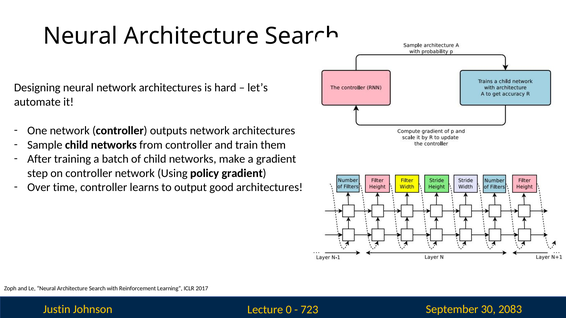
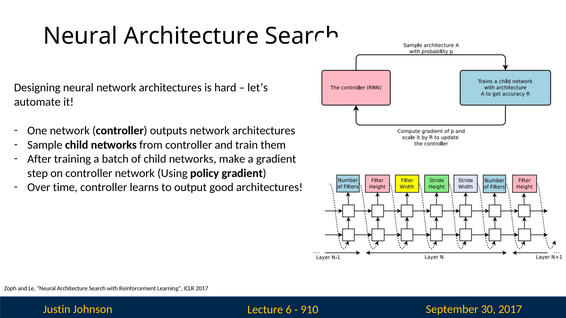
0: 0 -> 6
723: 723 -> 910
30 2083: 2083 -> 2017
